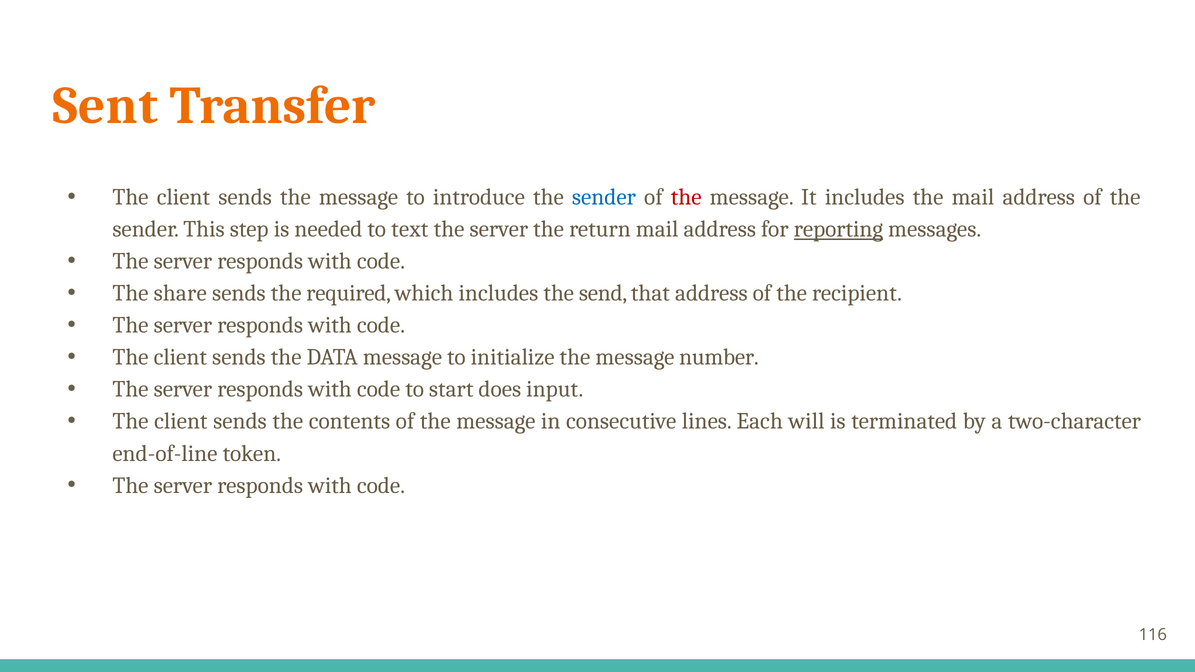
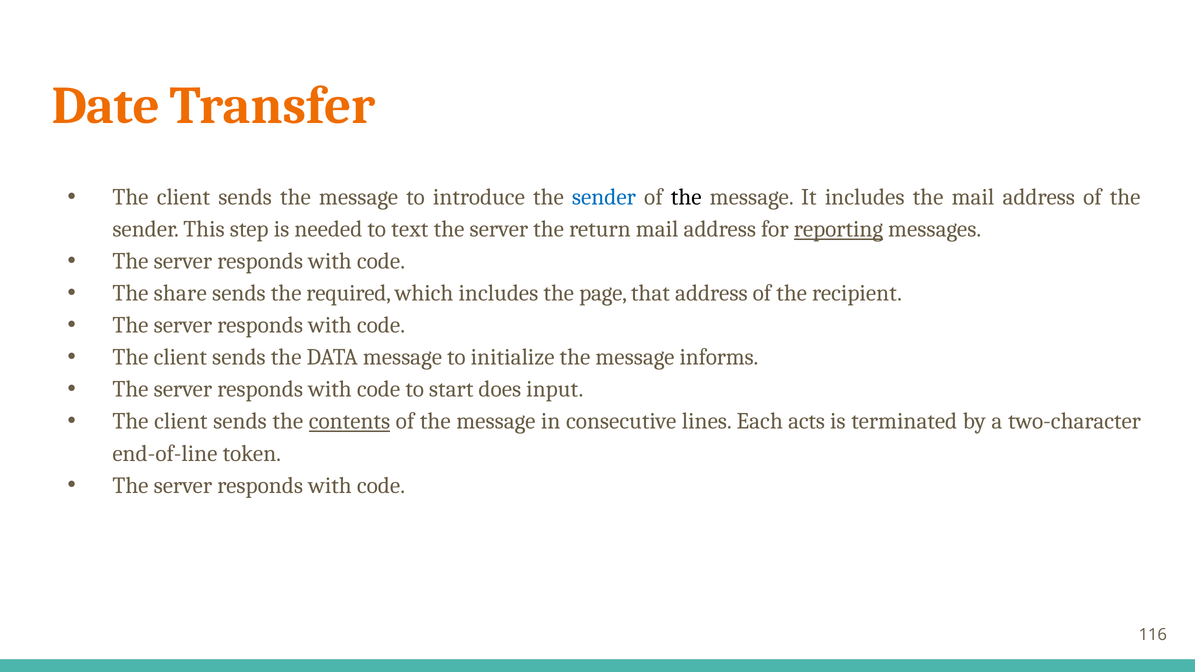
Sent: Sent -> Date
the at (686, 197) colour: red -> black
send: send -> page
number: number -> informs
contents underline: none -> present
will: will -> acts
